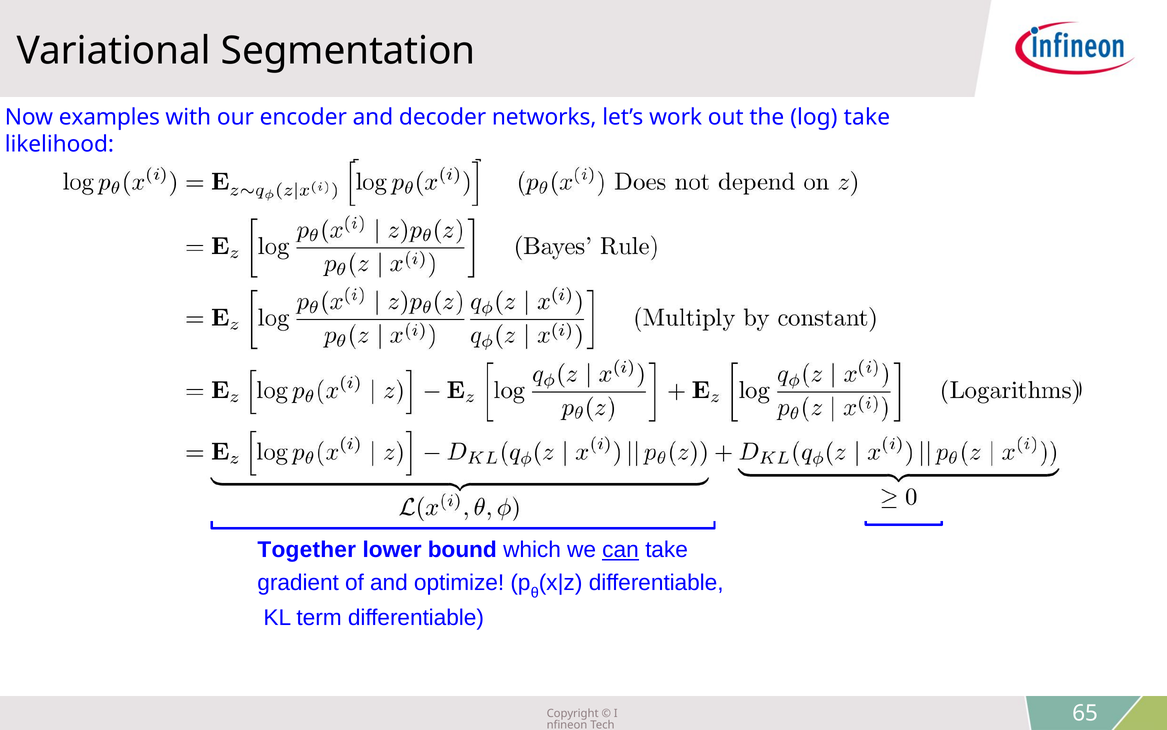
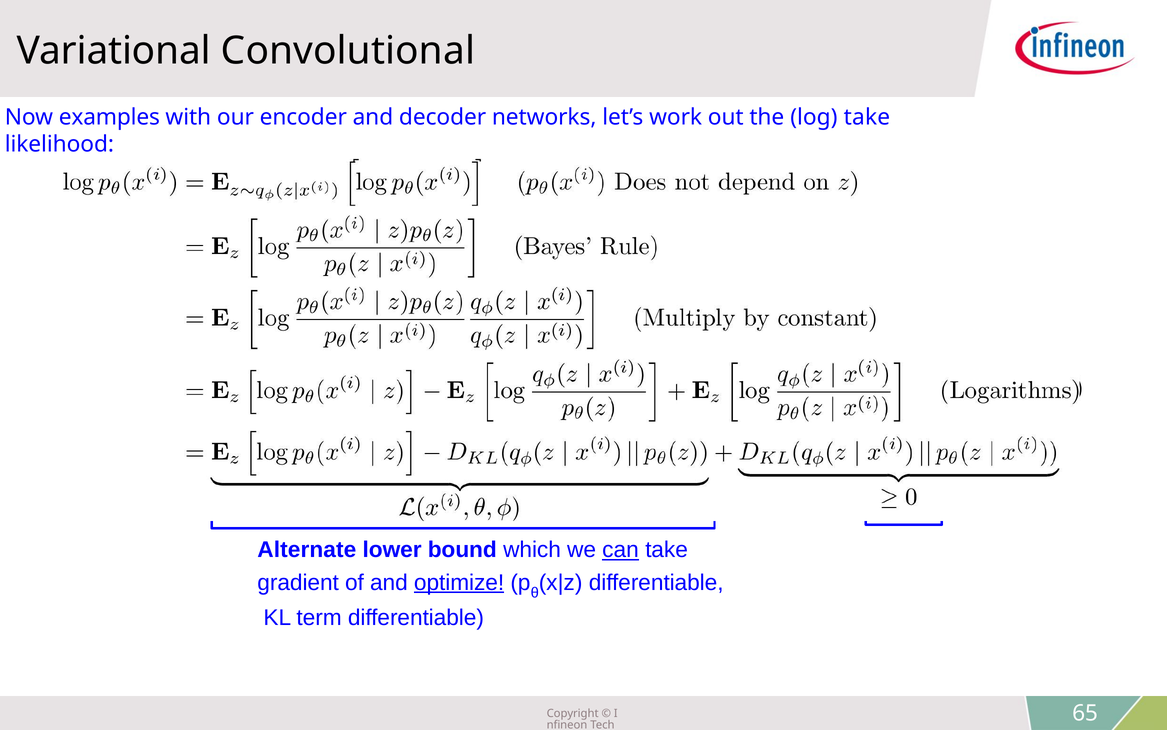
Segmentation: Segmentation -> Convolutional
Together: Together -> Alternate
optimize underline: none -> present
